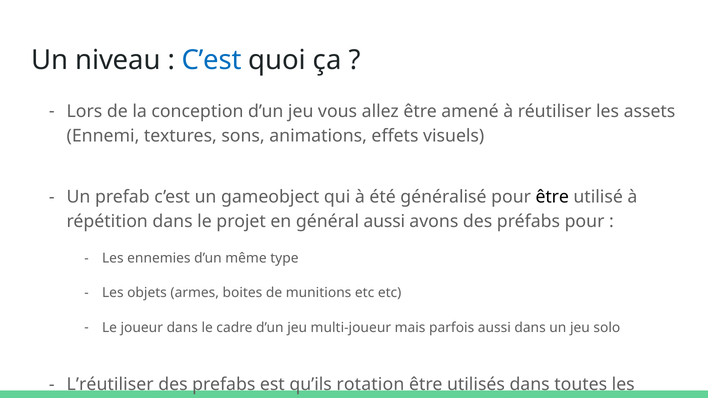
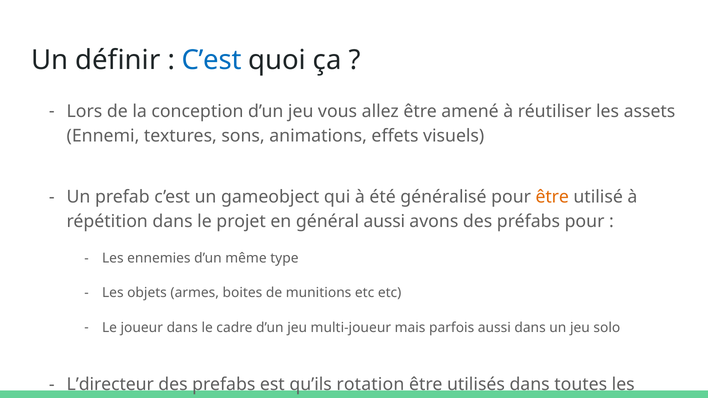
niveau: niveau -> définir
être at (552, 197) colour: black -> orange
L’réutiliser: L’réutiliser -> L’directeur
